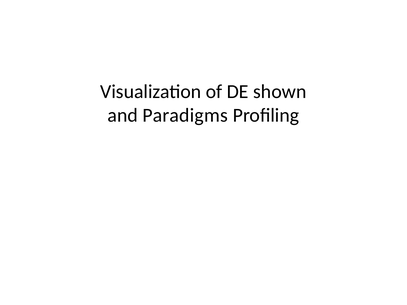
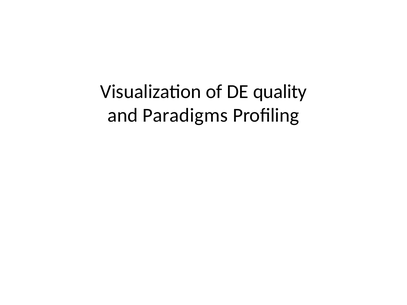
shown: shown -> quality
